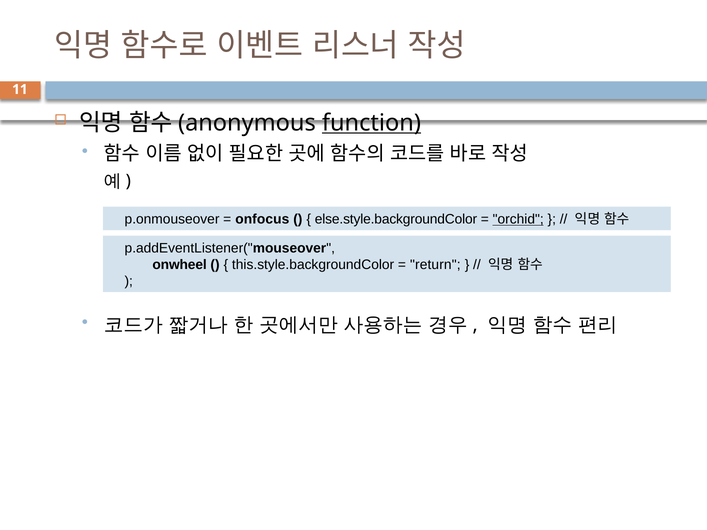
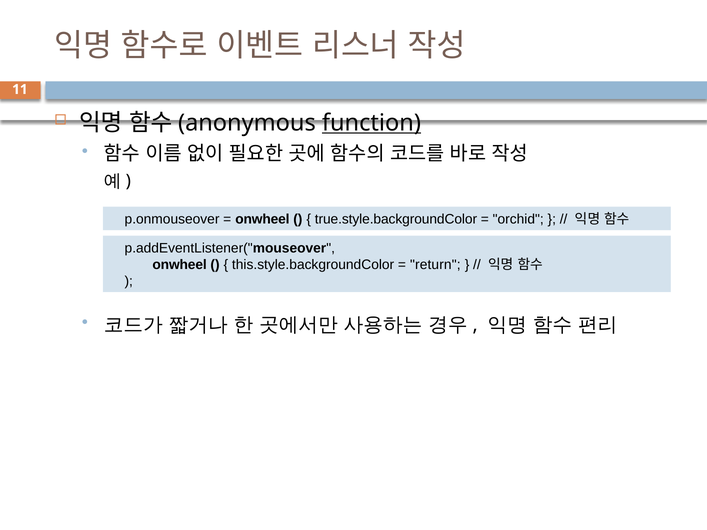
onfocus at (262, 220): onfocus -> onwheel
else.style.backgroundColor: else.style.backgroundColor -> true.style.backgroundColor
orchid underline: present -> none
